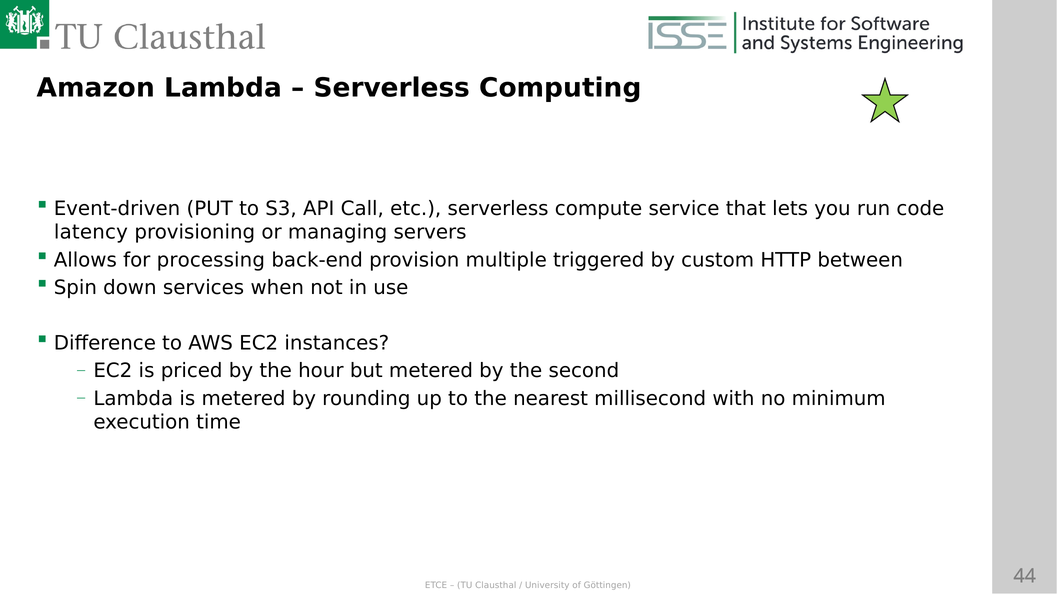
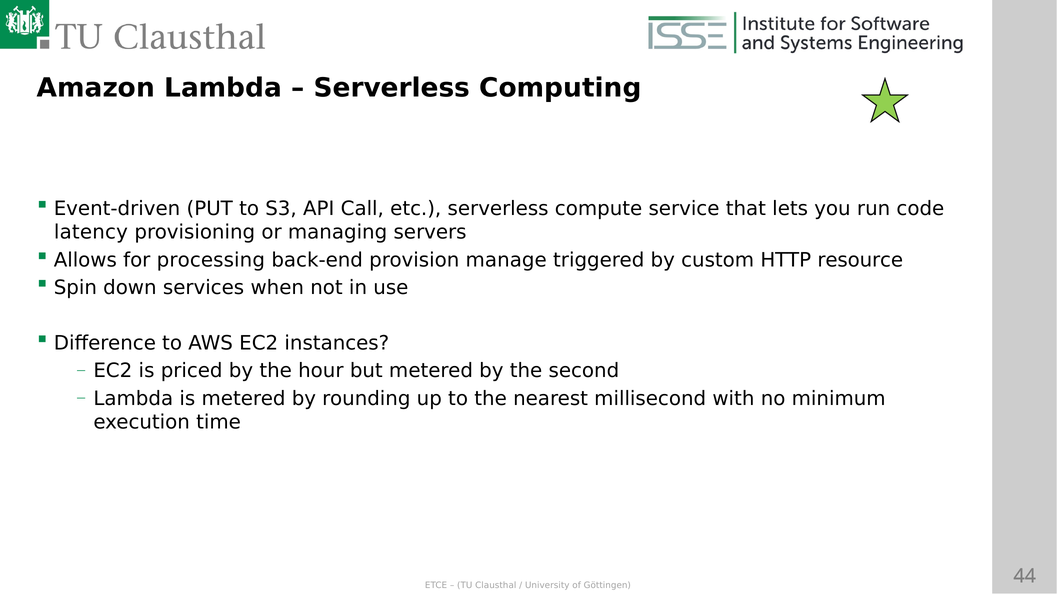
multiple: multiple -> manage
between: between -> resource
